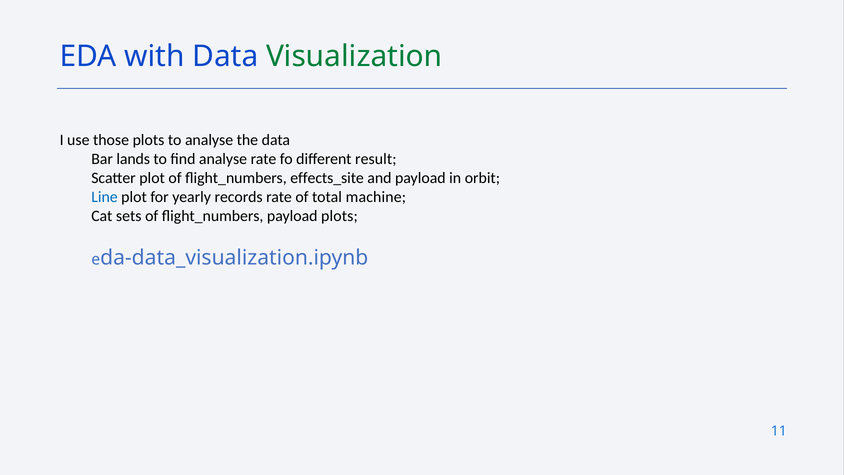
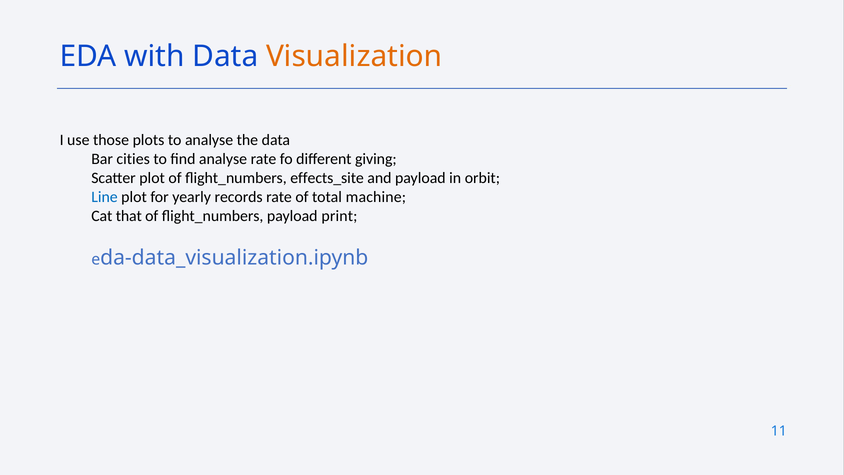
Visualization colour: green -> orange
lands: lands -> cities
result: result -> giving
sets: sets -> that
payload plots: plots -> print
